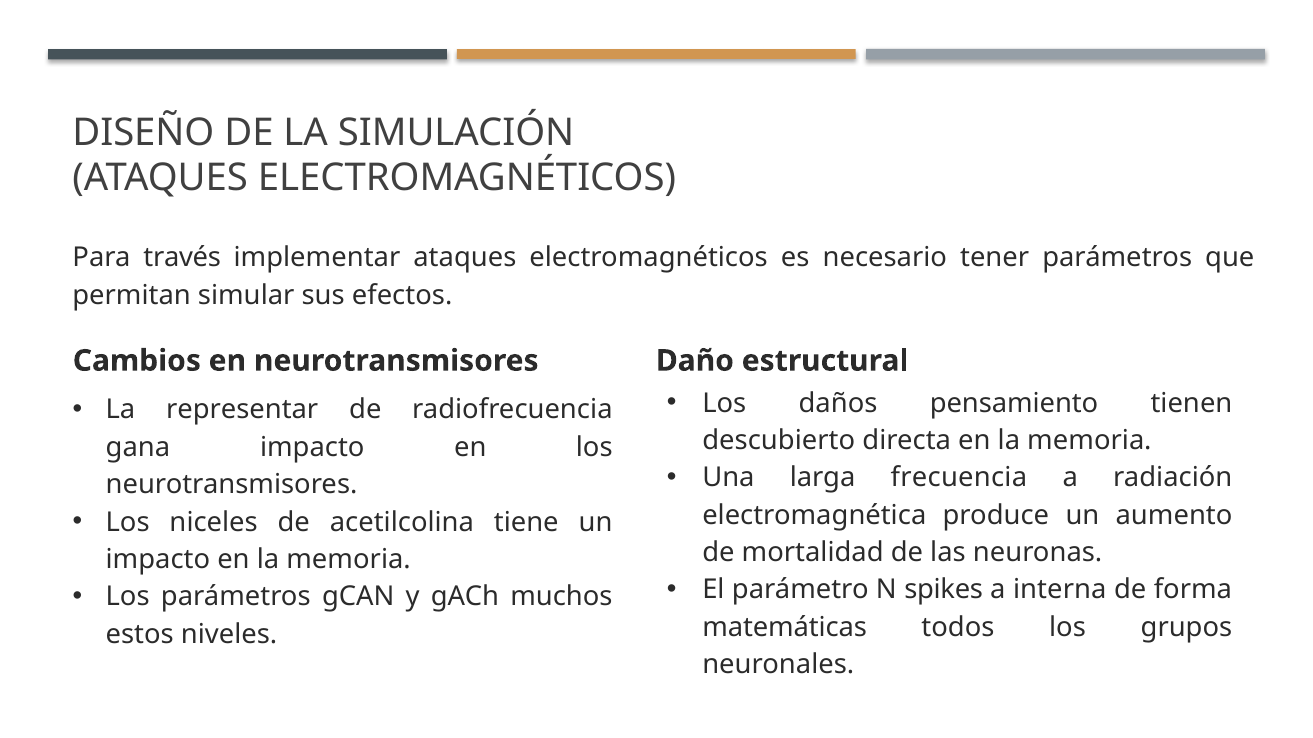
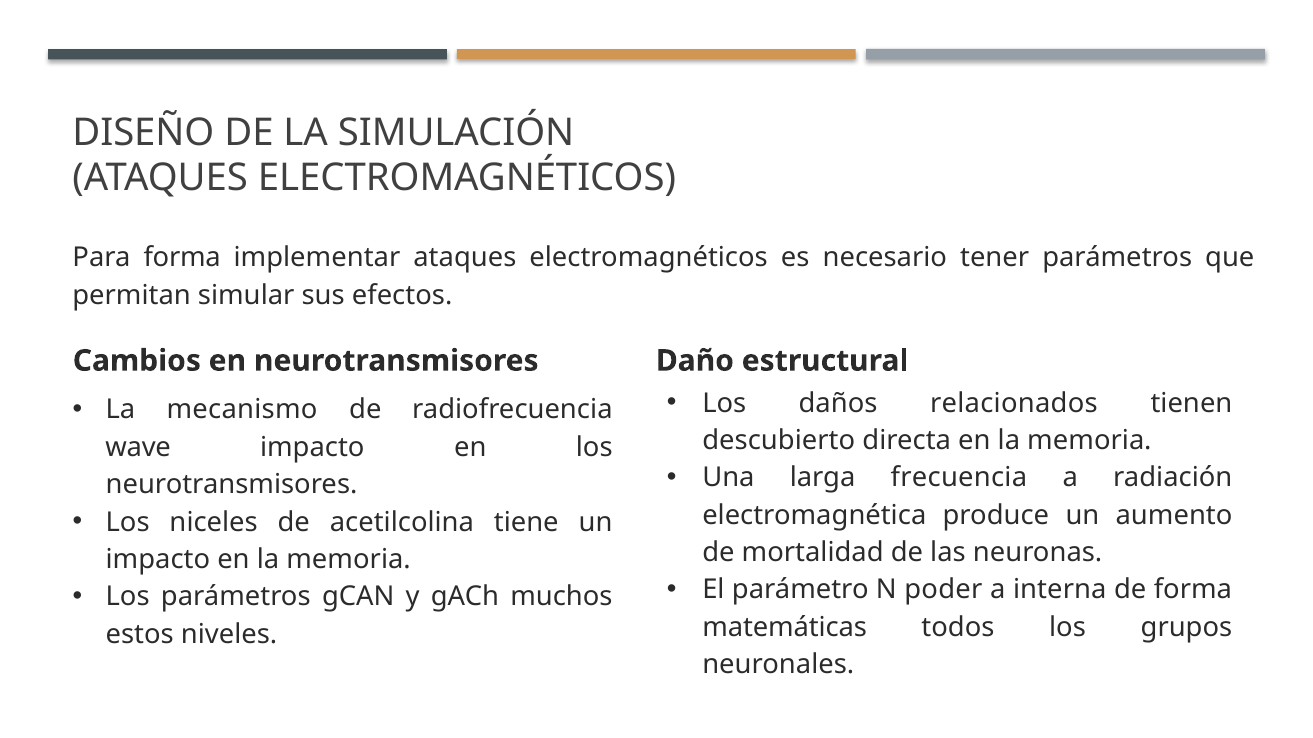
Para través: través -> forma
pensamiento: pensamiento -> relacionados
representar: representar -> mecanismo
gana: gana -> wave
spikes: spikes -> poder
